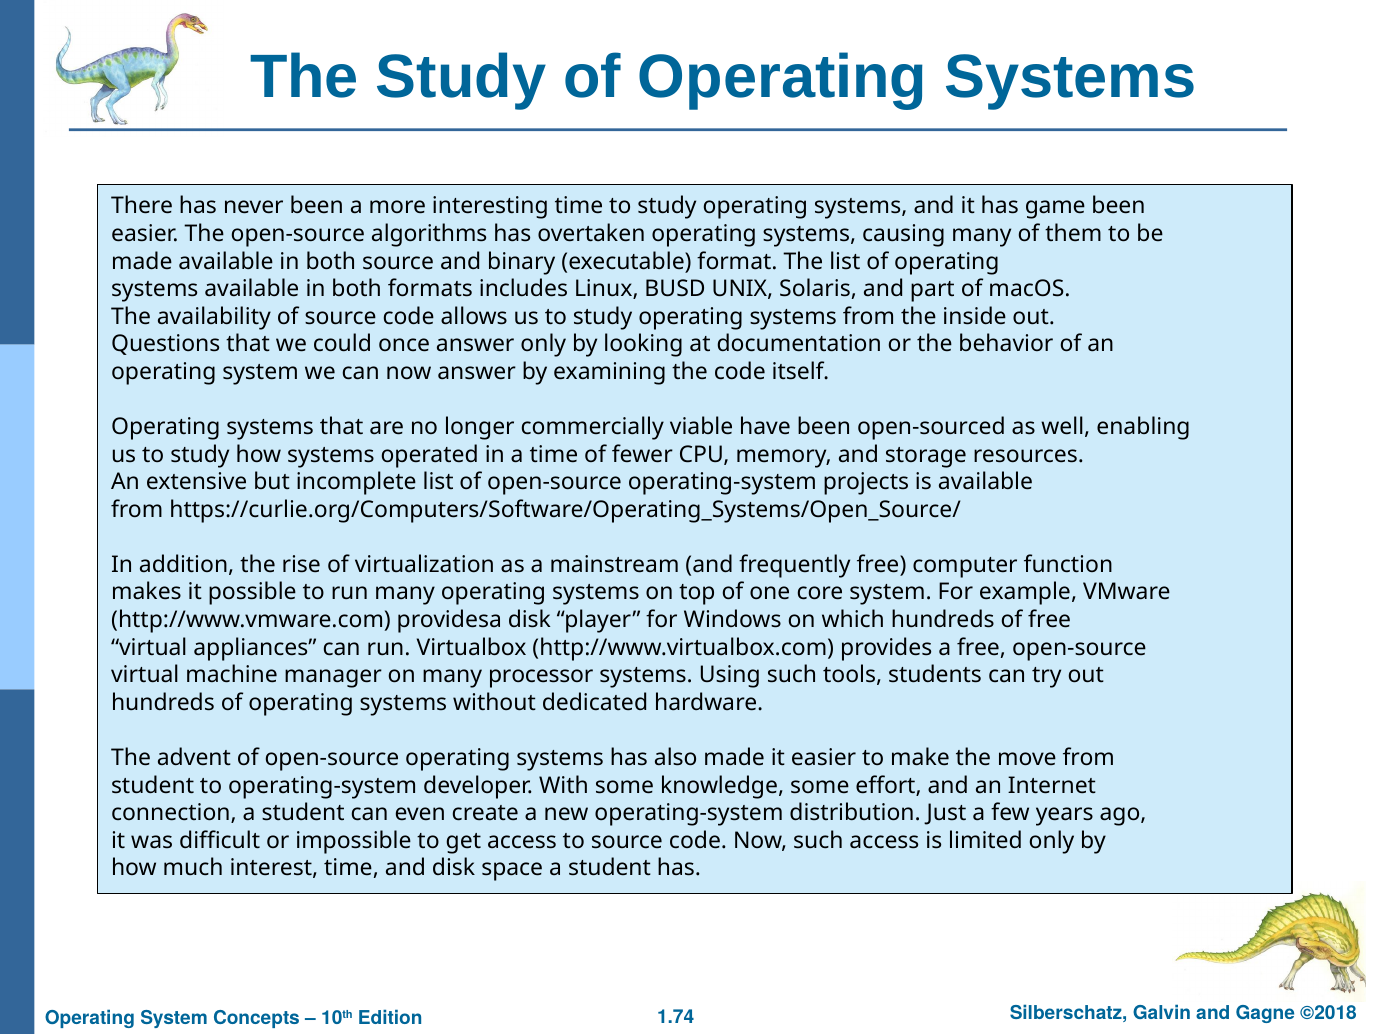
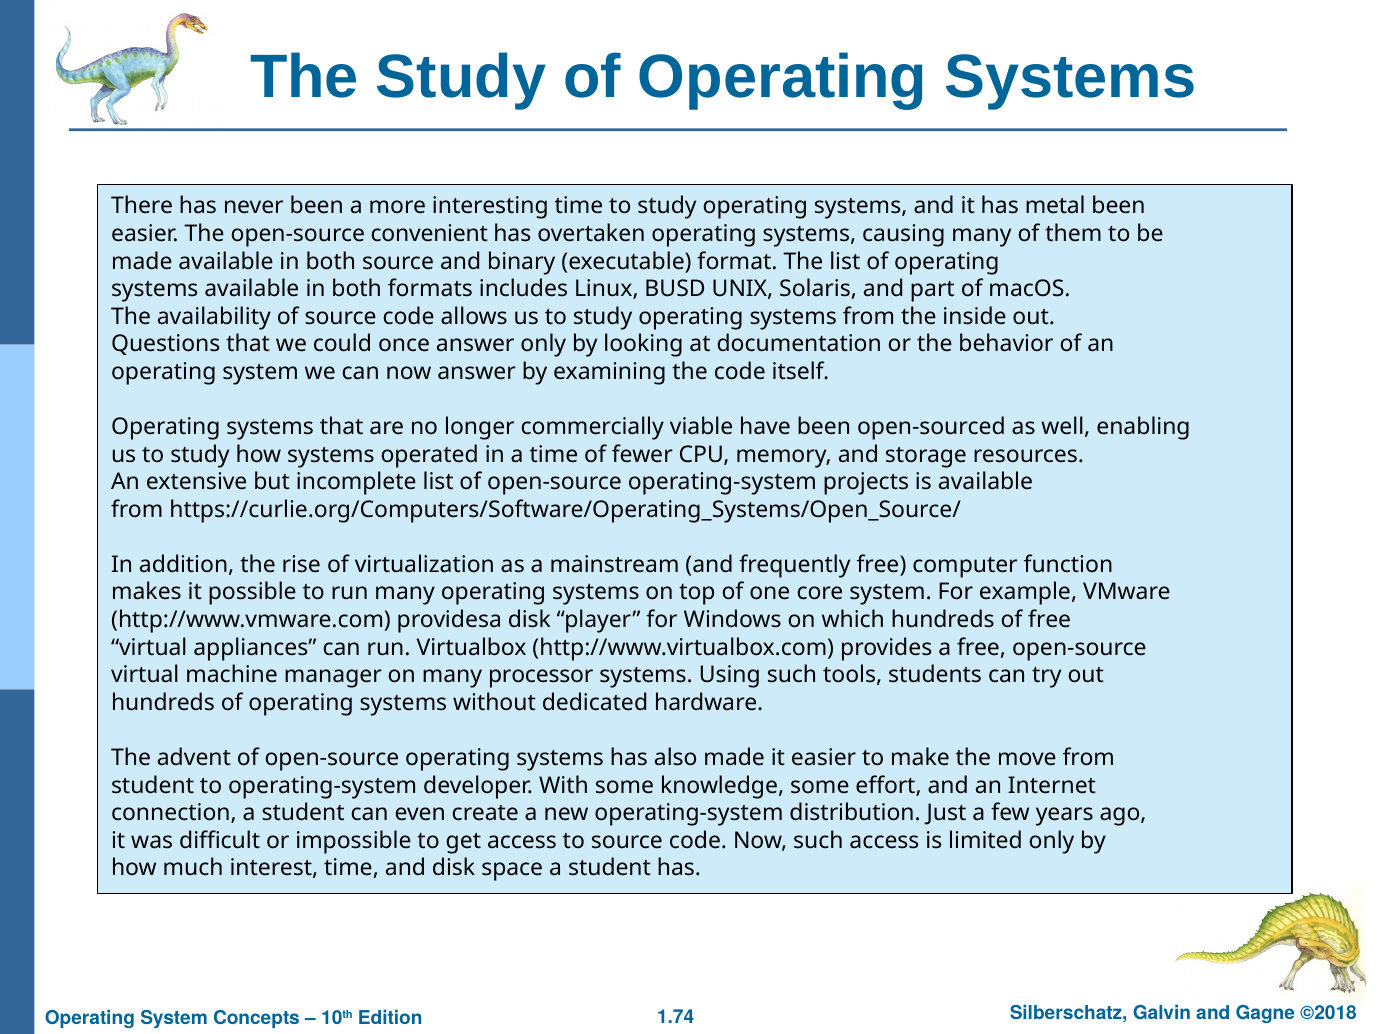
game: game -> metal
algorithms: algorithms -> convenient
